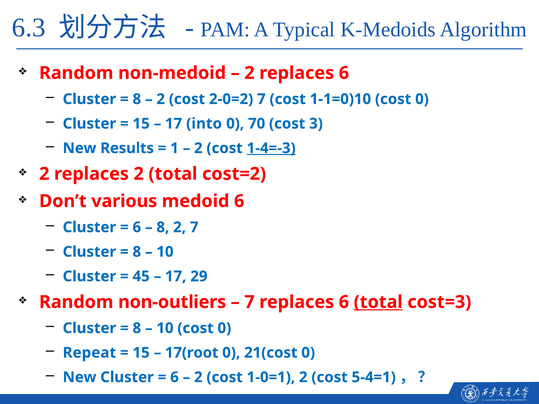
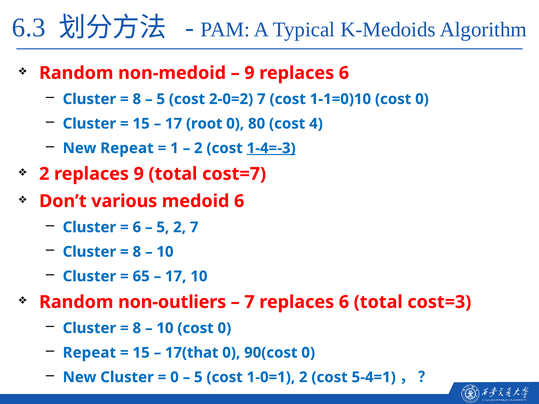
2 at (249, 73): 2 -> 9
2 at (161, 99): 2 -> 5
into: into -> root
70: 70 -> 80
3: 3 -> 4
New Results: Results -> Repeat
replaces 2: 2 -> 9
cost=2: cost=2 -> cost=7
8 at (163, 227): 8 -> 5
45: 45 -> 65
17 29: 29 -> 10
total at (378, 302) underline: present -> none
17(root: 17(root -> 17(that
21(cost: 21(cost -> 90(cost
6 at (174, 377): 6 -> 0
2 at (198, 377): 2 -> 5
